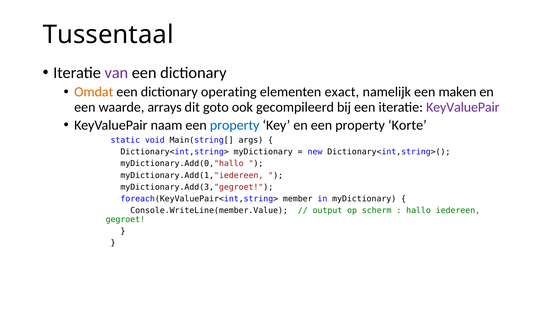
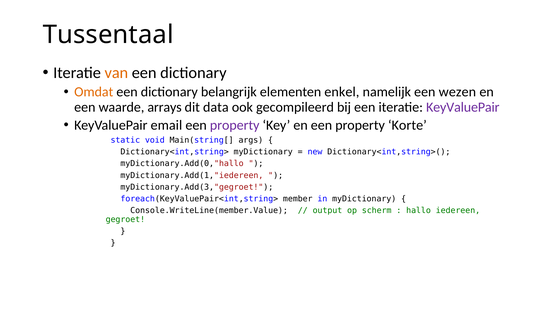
van colour: purple -> orange
operating: operating -> belangrijk
exact: exact -> enkel
maken: maken -> wezen
goto: goto -> data
naam: naam -> email
property at (235, 125) colour: blue -> purple
